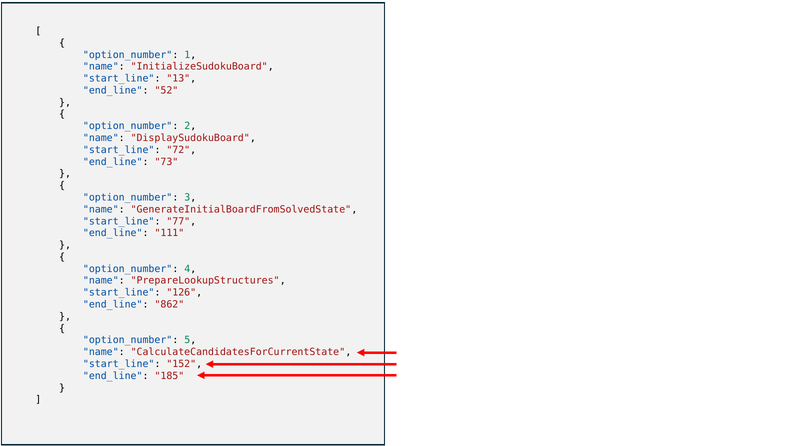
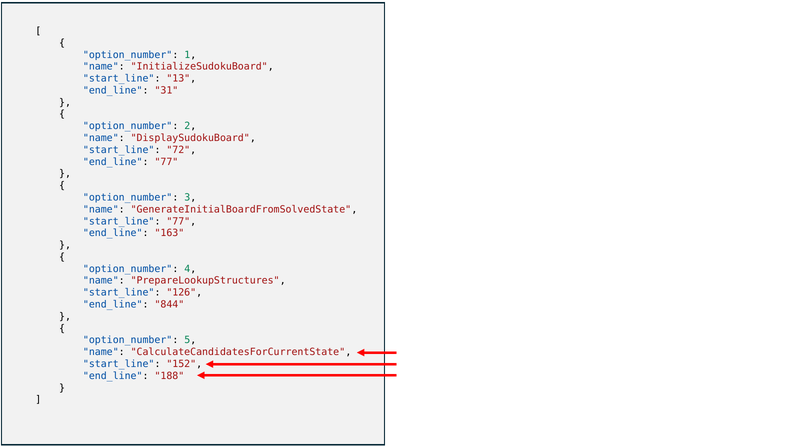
52: 52 -> 31
end_line 73: 73 -> 77
111: 111 -> 163
862: 862 -> 844
185: 185 -> 188
